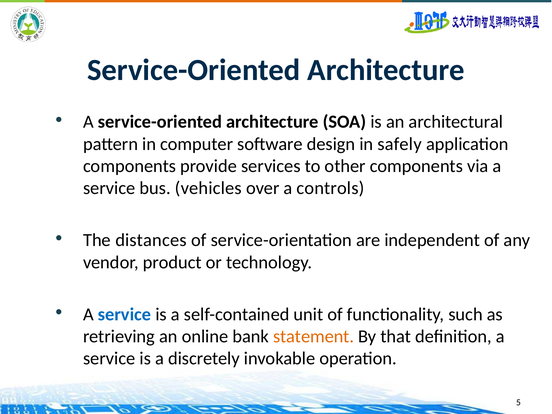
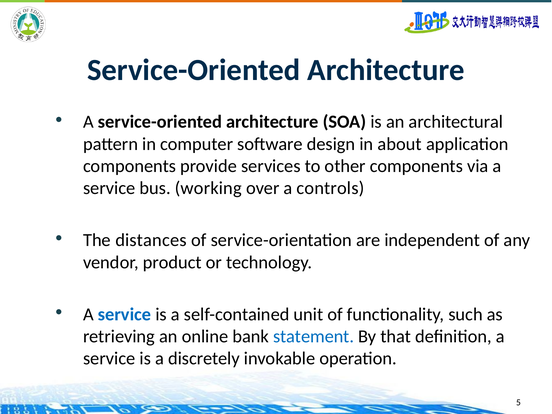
safely: safely -> about
vehicles: vehicles -> working
statement colour: orange -> blue
